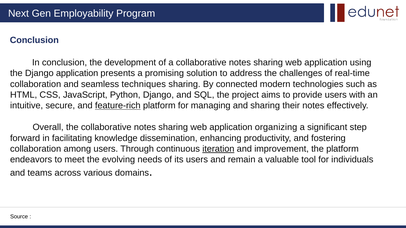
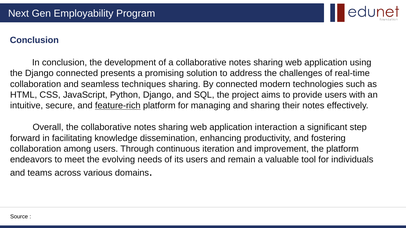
Django application: application -> connected
organizing: organizing -> interaction
iteration underline: present -> none
